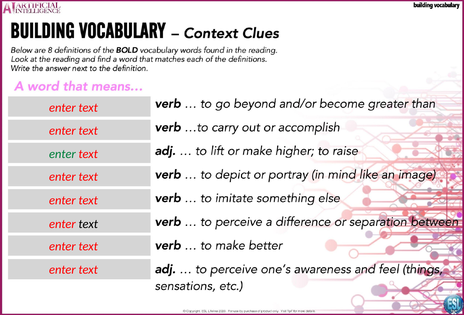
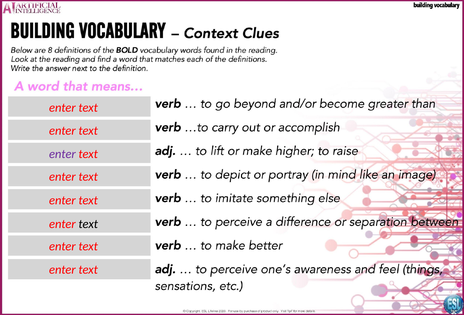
enter at (62, 154) colour: green -> purple
